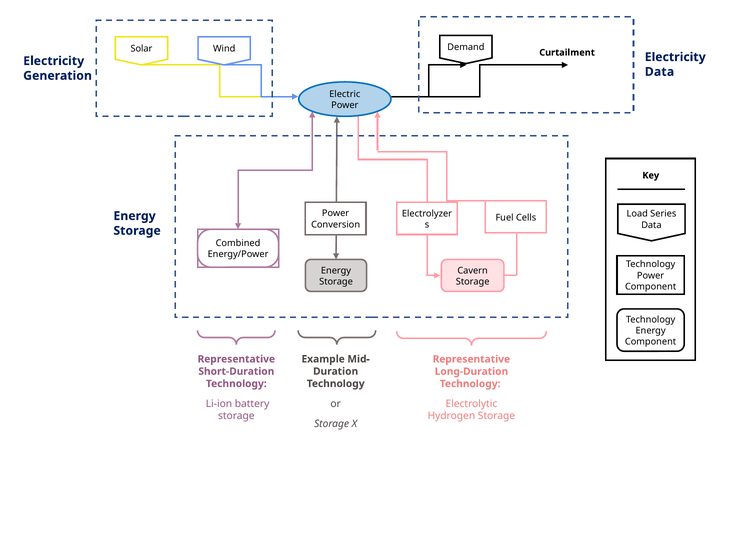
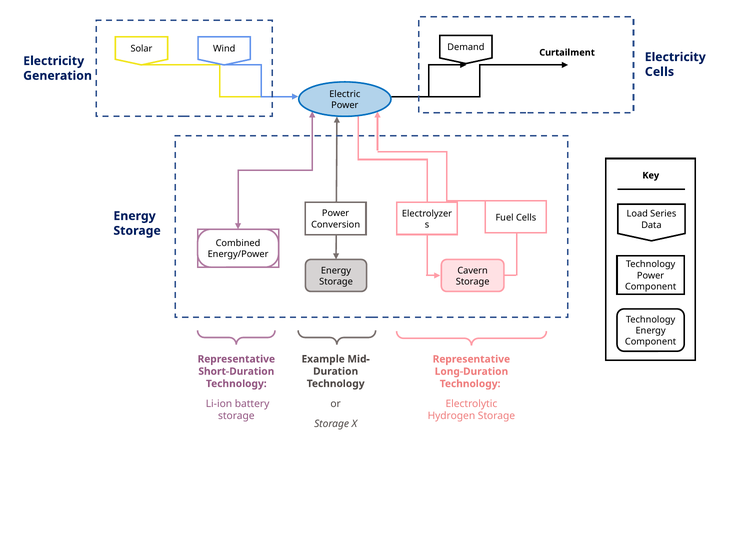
Data at (659, 72): Data -> Cells
